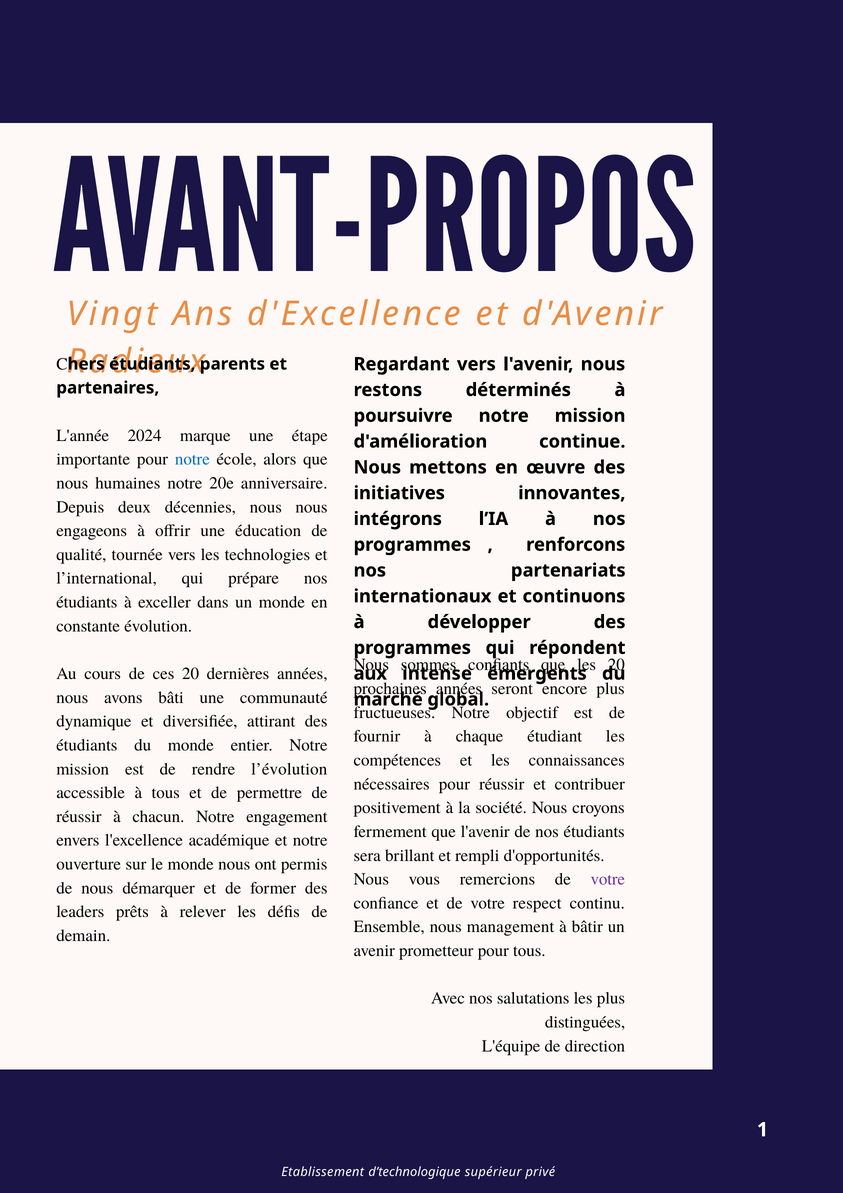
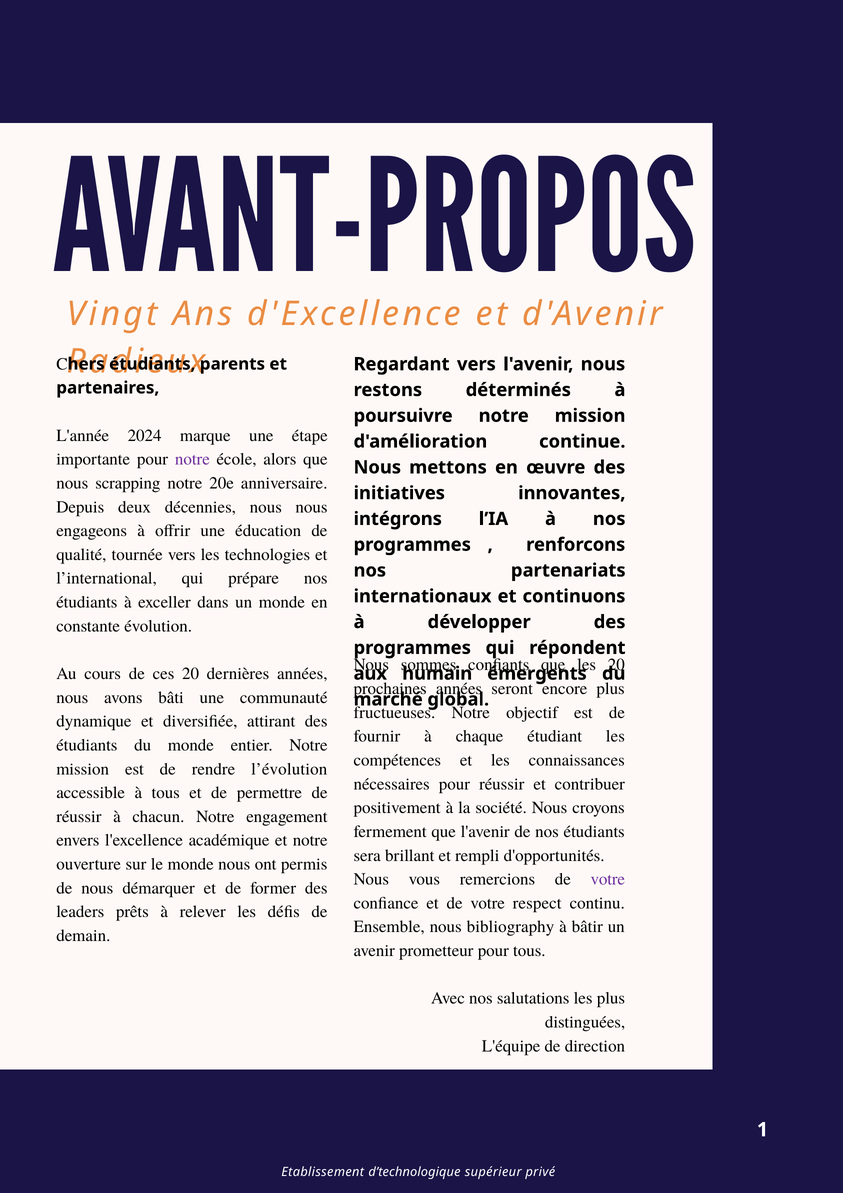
notre at (192, 459) colour: blue -> purple
humaines: humaines -> scrapping
intense: intense -> humain
management: management -> bibliography
